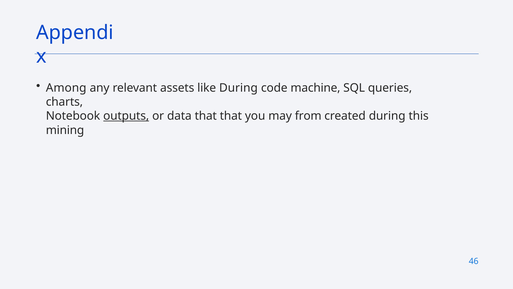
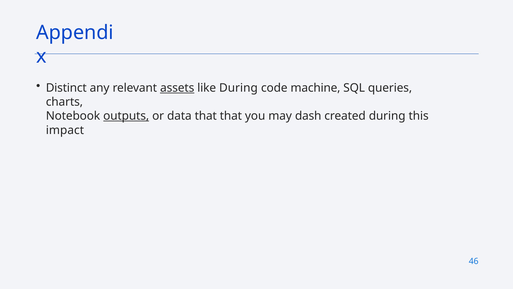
Among: Among -> Distinct
assets underline: none -> present
from: from -> dash
mining: mining -> impact
